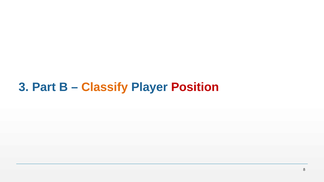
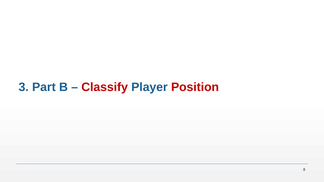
Classify colour: orange -> red
